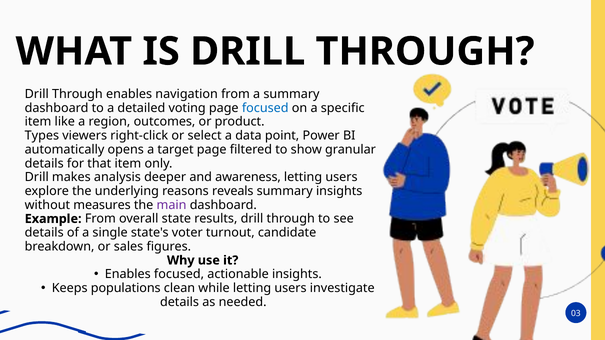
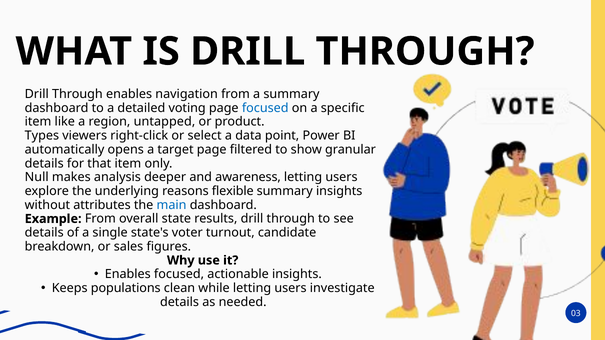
outcomes: outcomes -> untapped
Drill at (37, 177): Drill -> Null
reveals: reveals -> flexible
measures: measures -> attributes
main colour: purple -> blue
